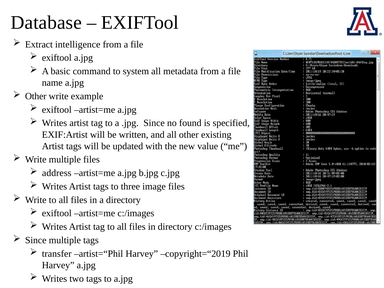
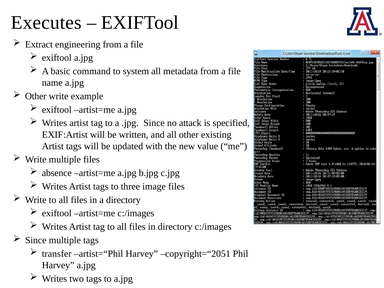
Database: Database -> Executes
intelligence: intelligence -> engineering
found: found -> attack
address: address -> absence
copyright=“2019: copyright=“2019 -> copyright=“2051
